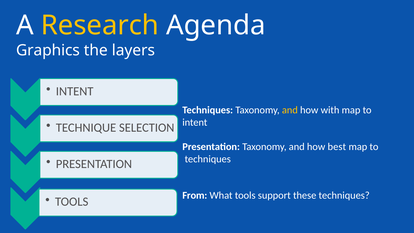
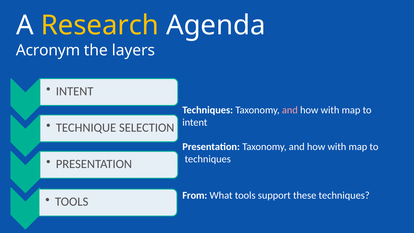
Graphics: Graphics -> Acronym
and at (290, 110) colour: yellow -> pink
best at (337, 147): best -> with
